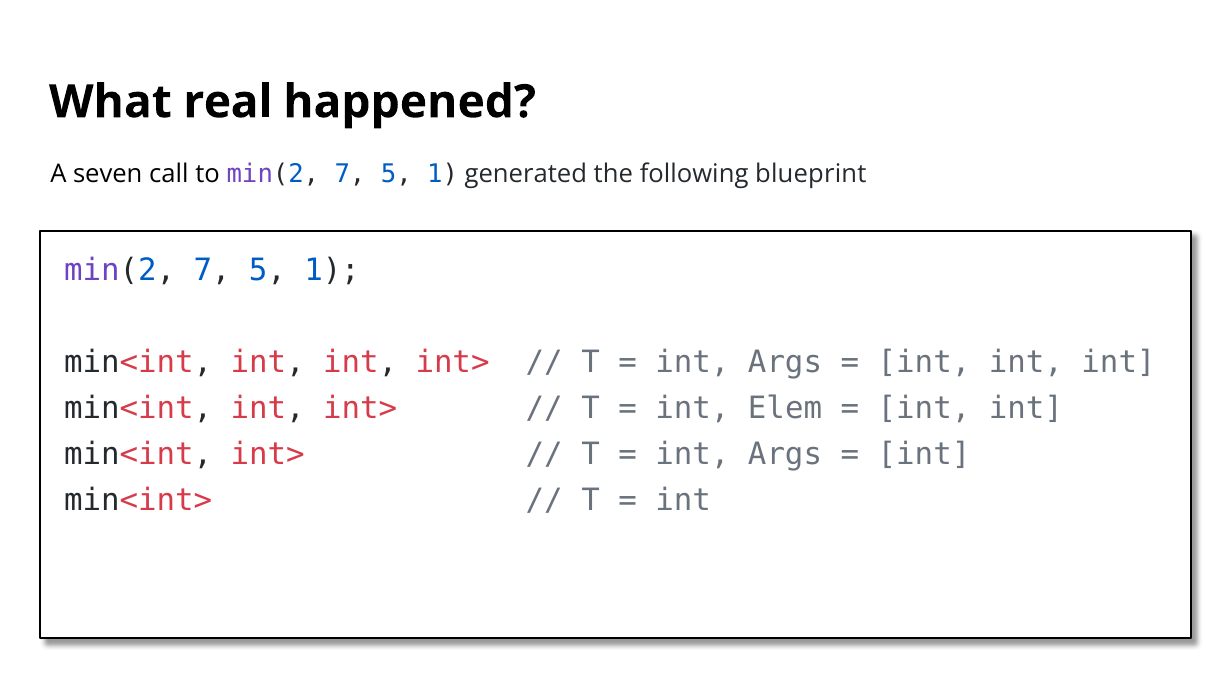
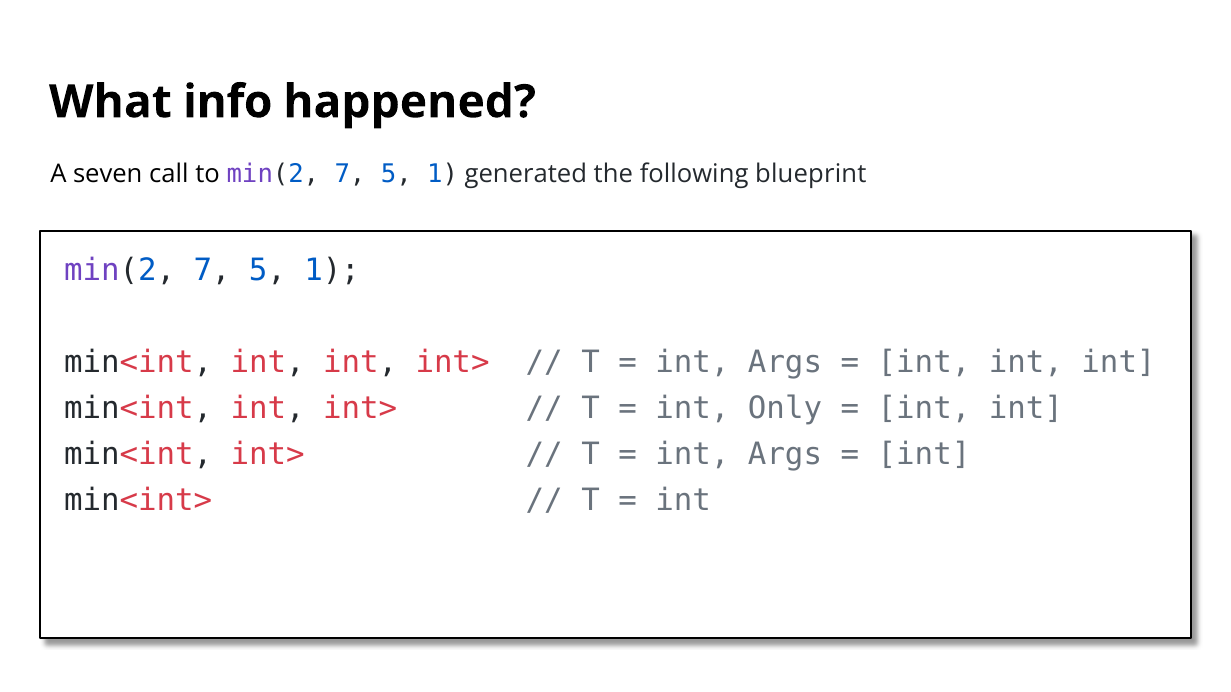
real: real -> info
Elem: Elem -> Only
